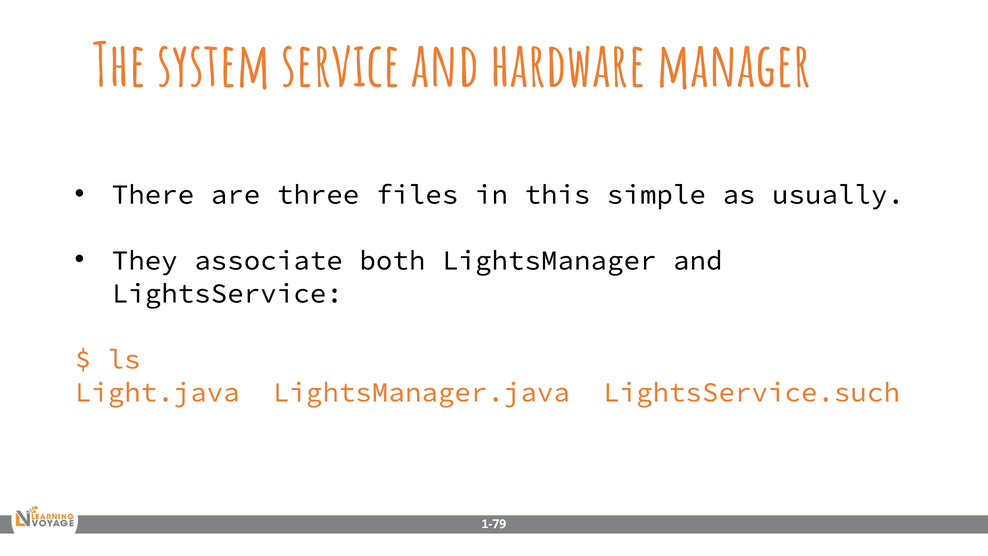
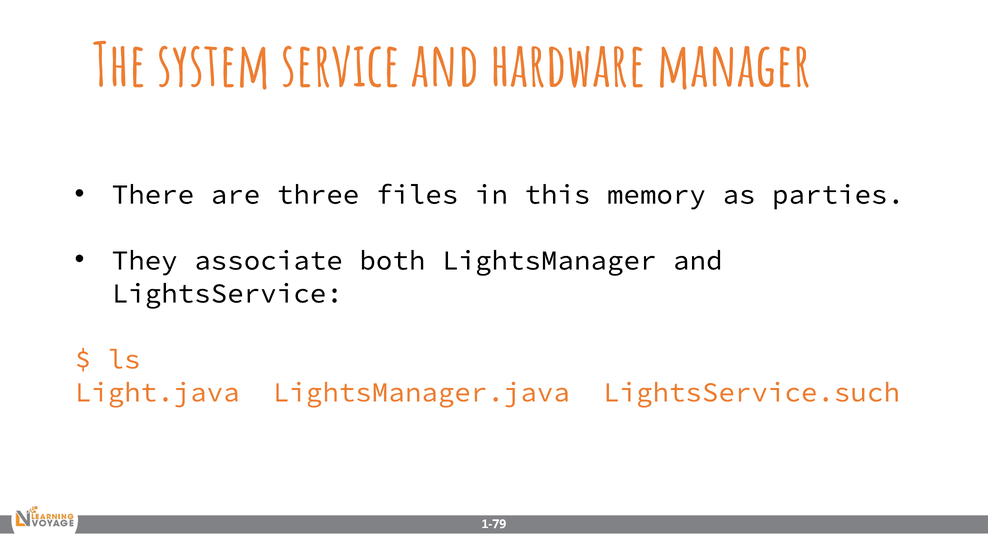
simple: simple -> memory
usually: usually -> parties
